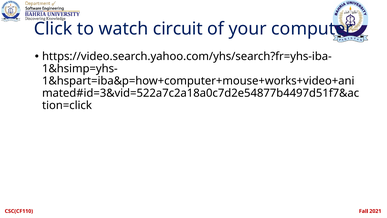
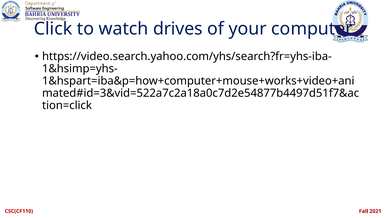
circuit: circuit -> drives
